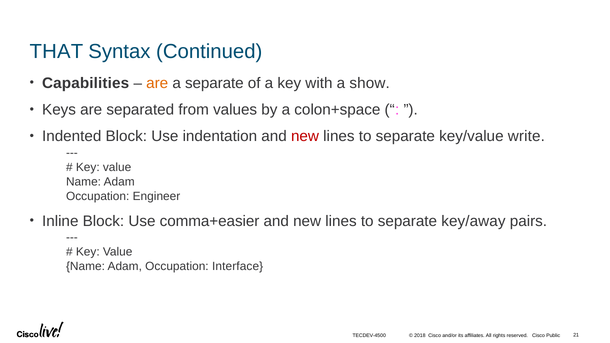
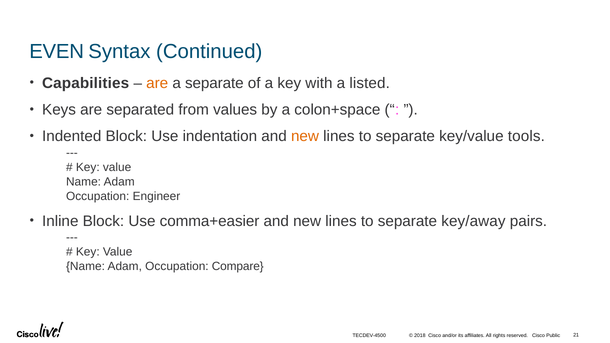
THAT: THAT -> EVEN
show: show -> listed
new at (305, 136) colour: red -> orange
write: write -> tools
Interface: Interface -> Compare
